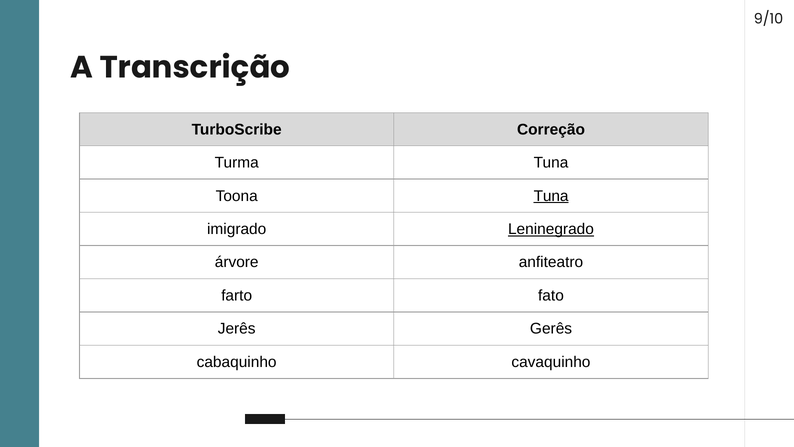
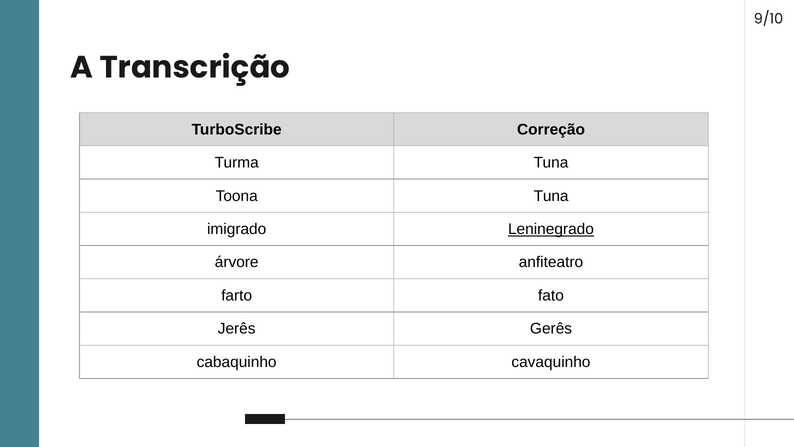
Tuna at (551, 196) underline: present -> none
